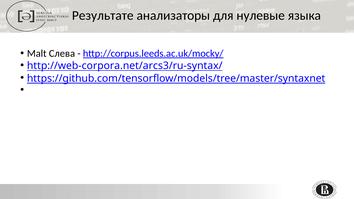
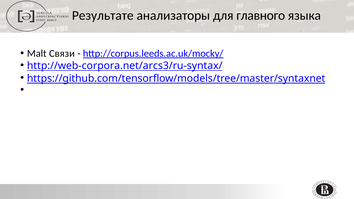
нулевые: нулевые -> главного
Слева: Слева -> Связи
